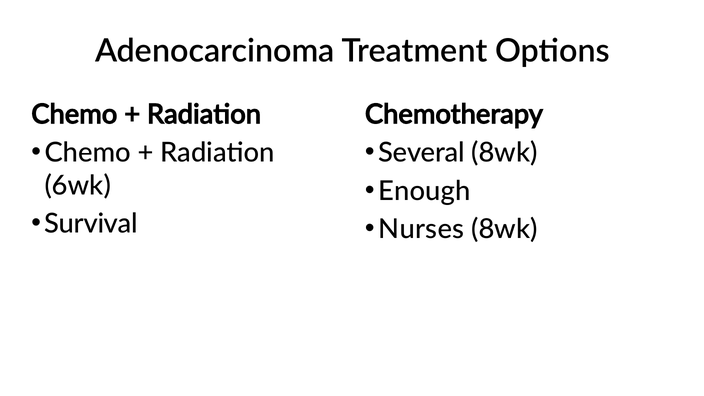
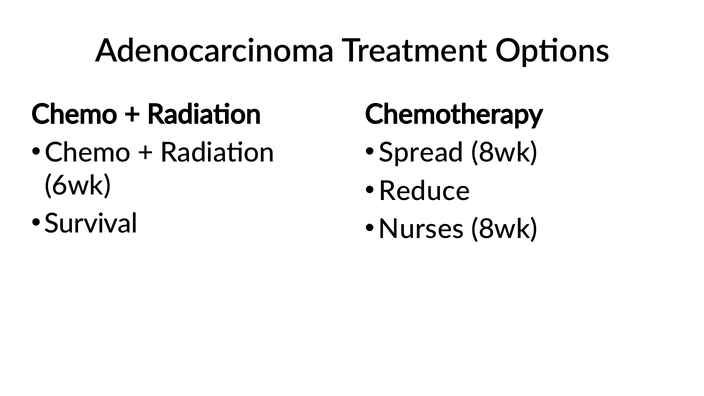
Several: Several -> Spread
Enough: Enough -> Reduce
